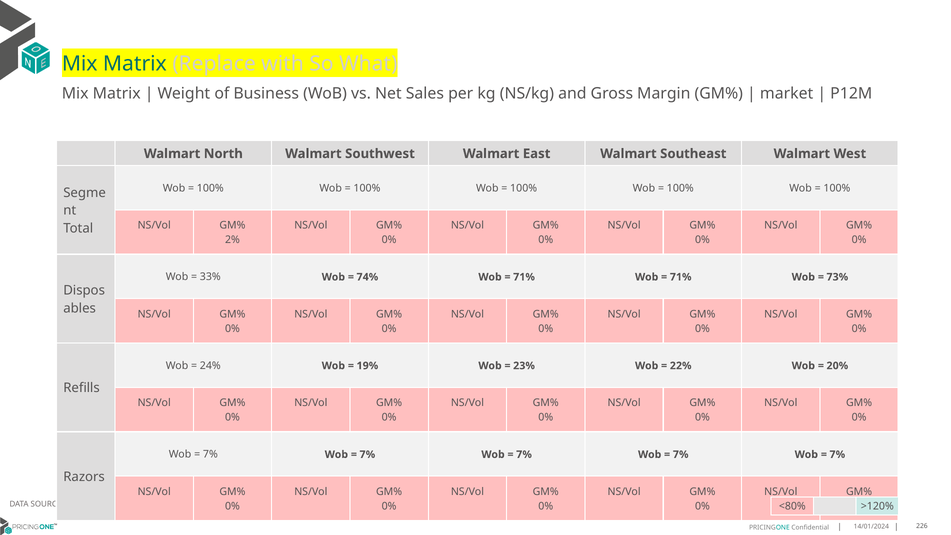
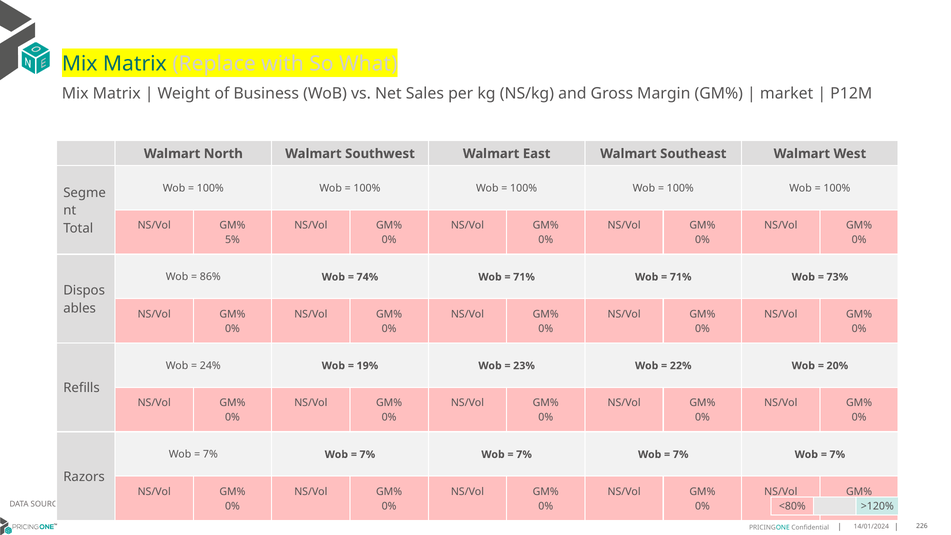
2%: 2% -> 5%
33%: 33% -> 86%
